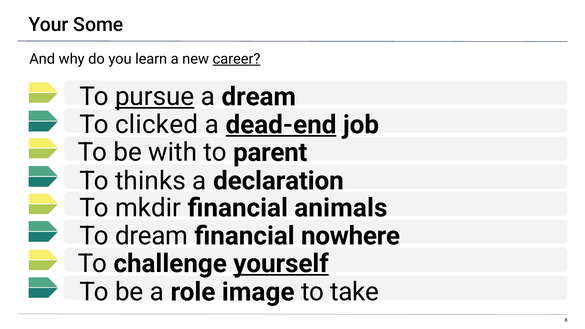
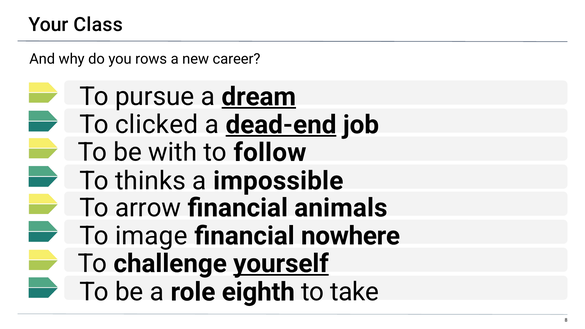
Some: Some -> Class
learn: learn -> rows
career underline: present -> none
pursue underline: present -> none
dream at (259, 97) underline: none -> present
parent: parent -> follow
declaration: declaration -> impossible
mkdir: mkdir -> arrow
To dream: dream -> image
image: image -> eighth
